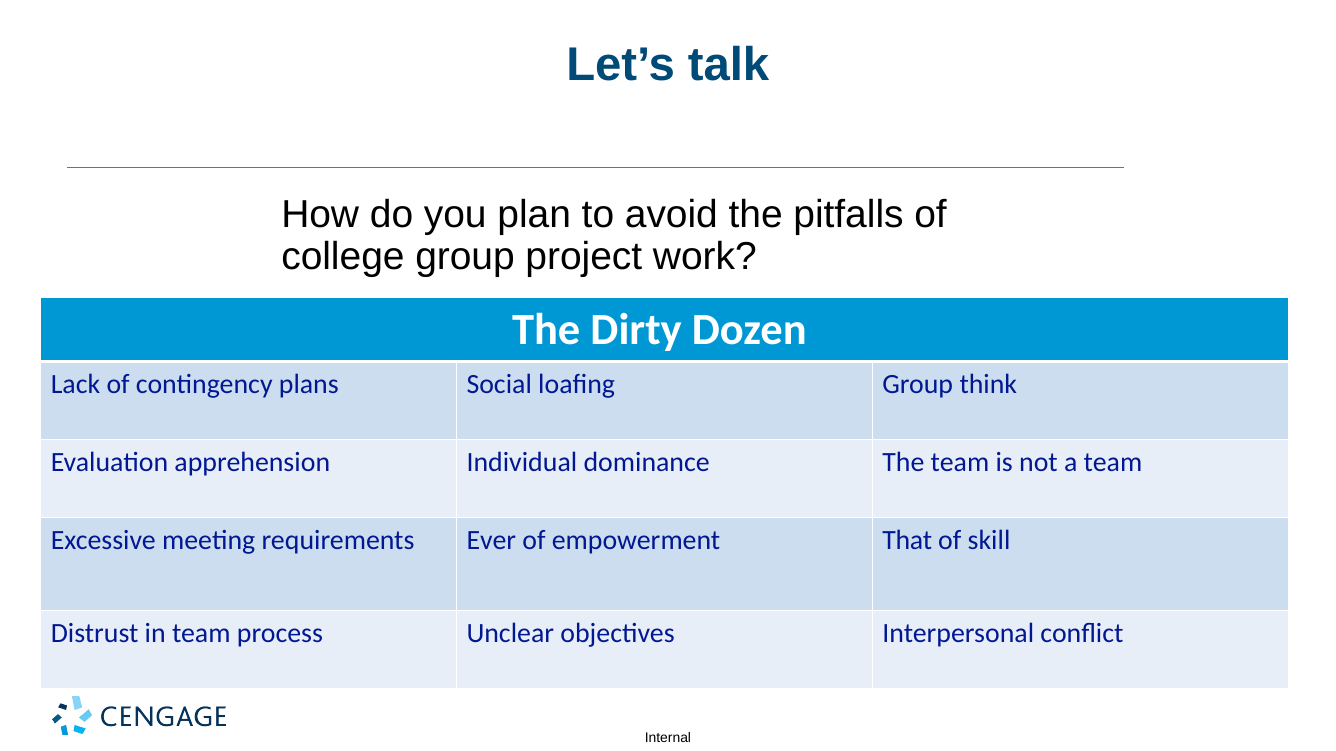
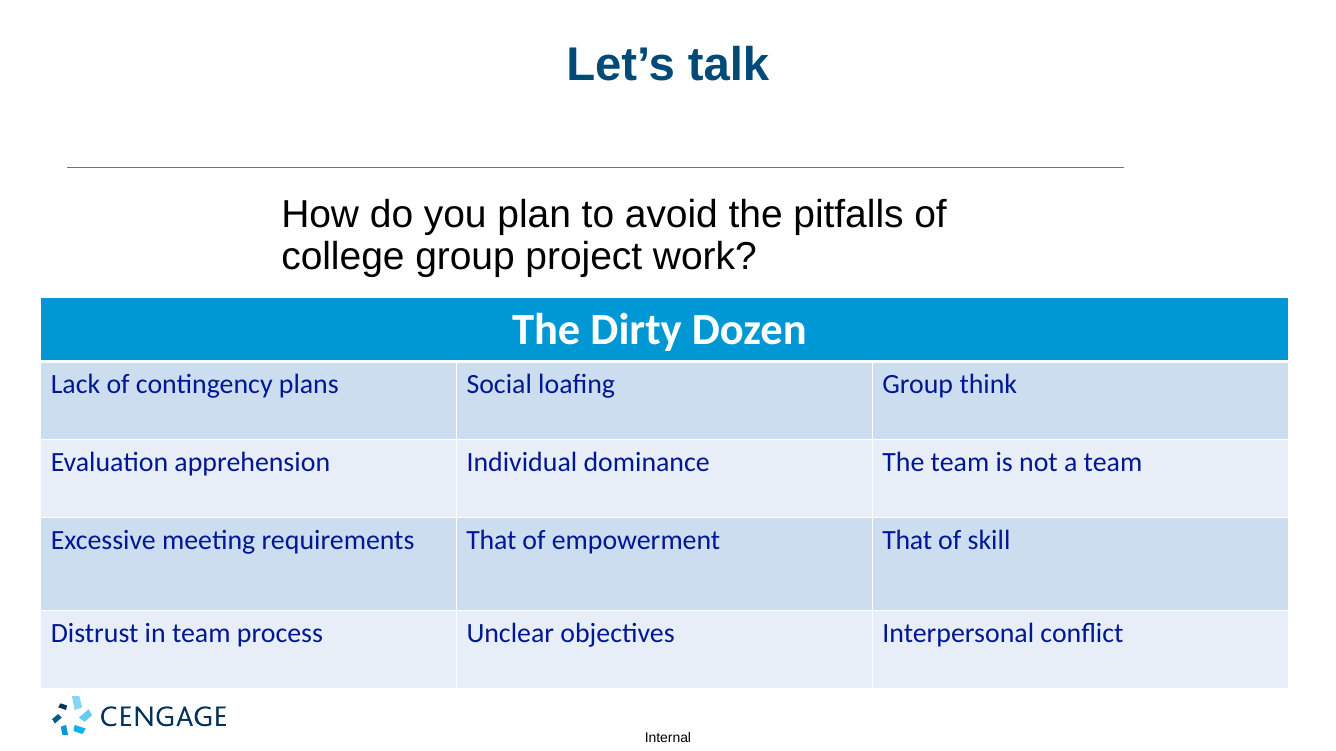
requirements Ever: Ever -> That
